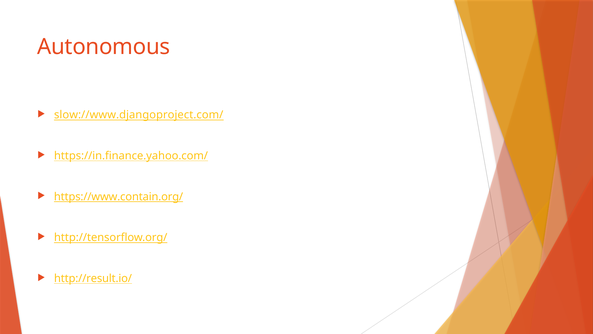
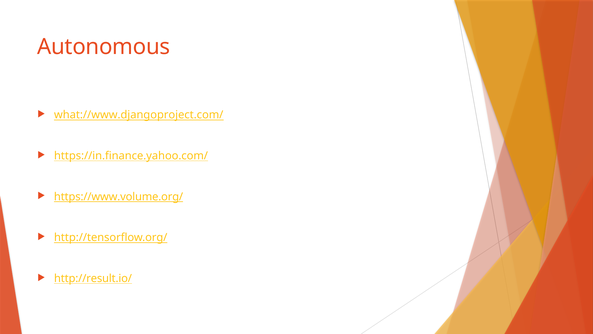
slow://www.djangoproject.com/: slow://www.djangoproject.com/ -> what://www.djangoproject.com/
https://www.contain.org/: https://www.contain.org/ -> https://www.volume.org/
